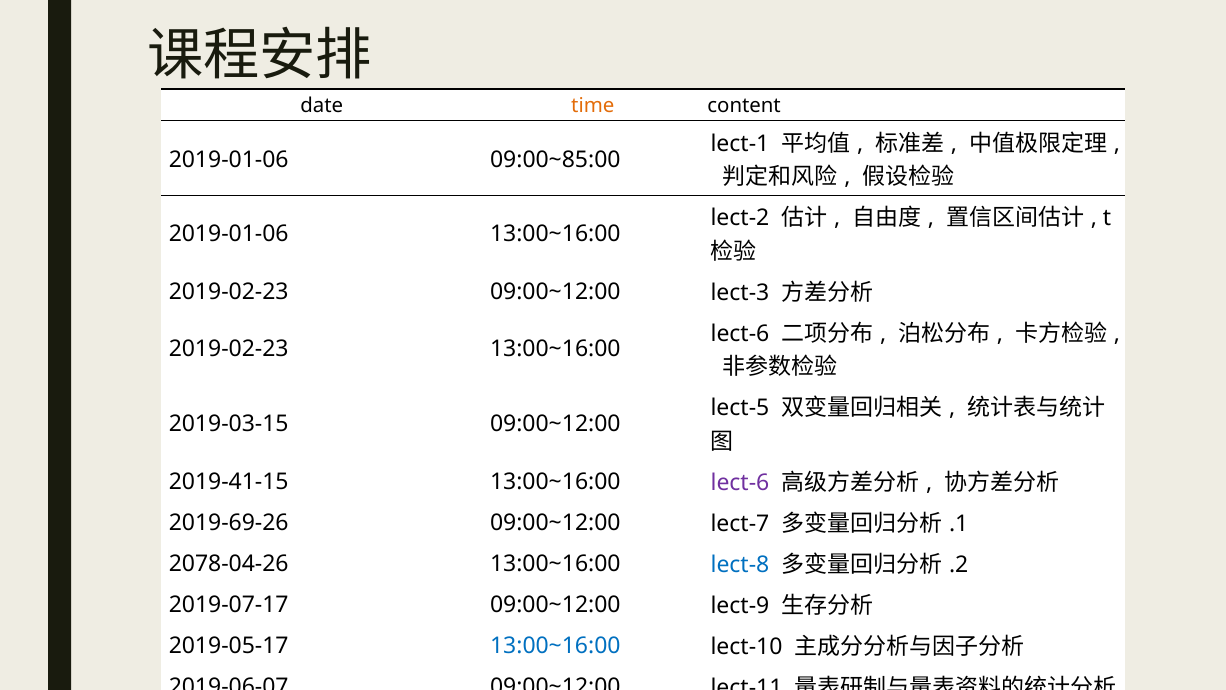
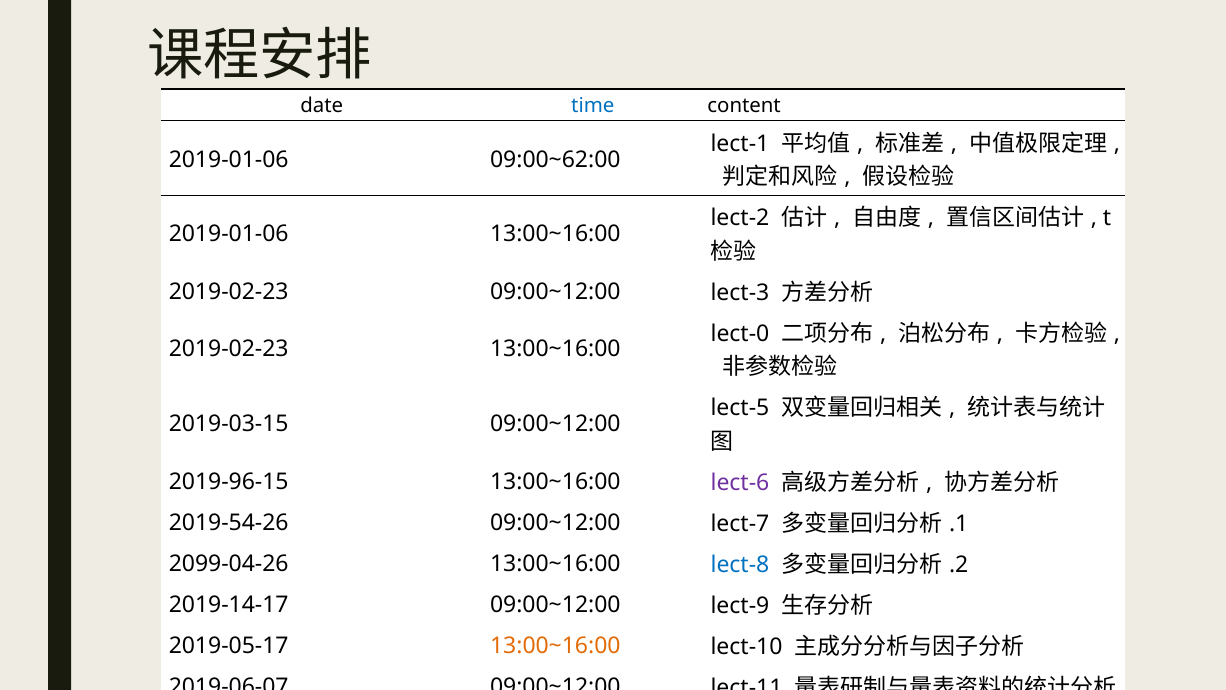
time colour: orange -> blue
09:00~85:00: 09:00~85:00 -> 09:00~62:00
lect-6 at (740, 334): lect-6 -> lect-0
2019-41-15: 2019-41-15 -> 2019-96-15
2019-69-26: 2019-69-26 -> 2019-54-26
2078-04-26: 2078-04-26 -> 2099-04-26
2019-07-17: 2019-07-17 -> 2019-14-17
13:00~16:00 at (555, 646) colour: blue -> orange
